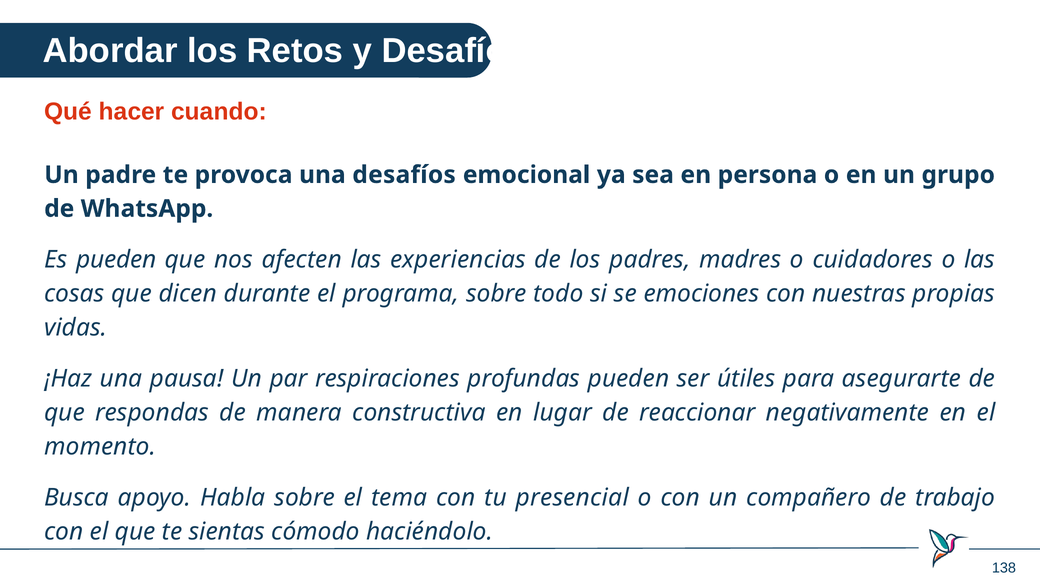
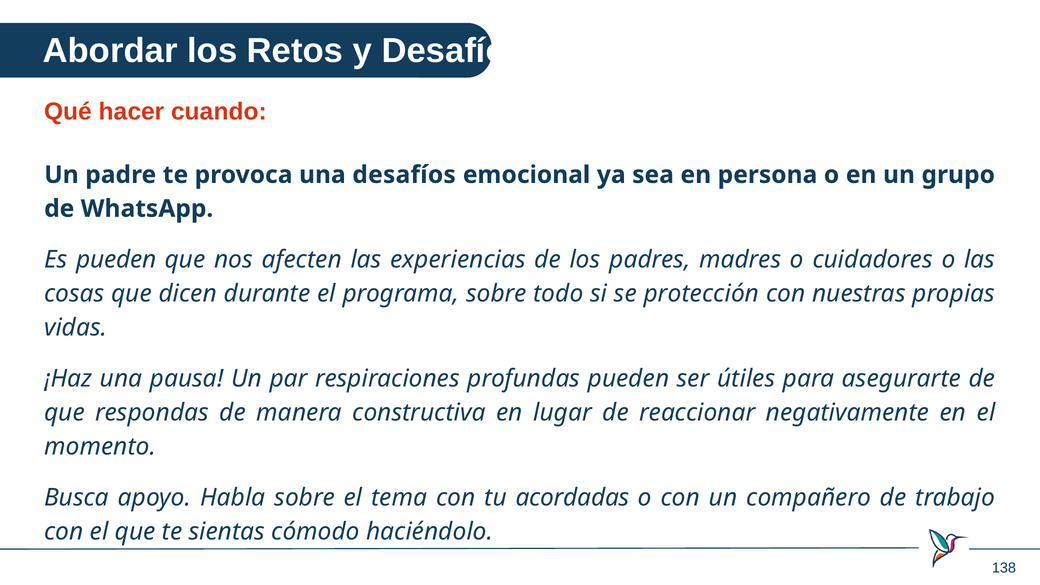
emociones: emociones -> protección
presencial: presencial -> acordadas
